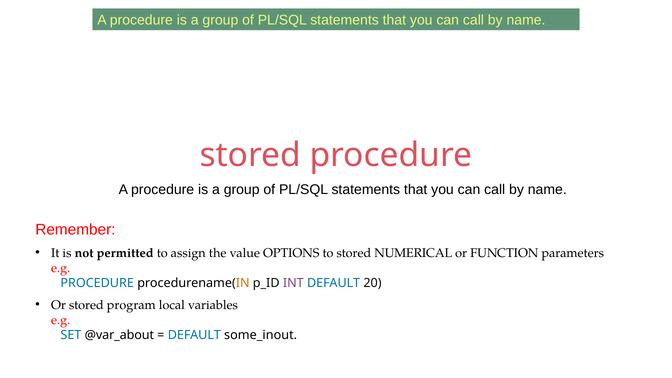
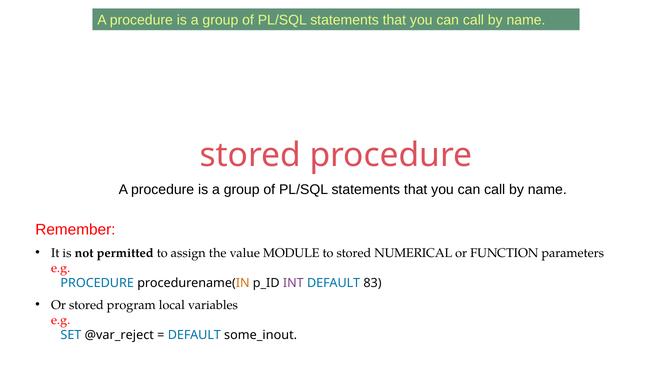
OPTIONS: OPTIONS -> MODULE
20: 20 -> 83
@var_about: @var_about -> @var_reject
